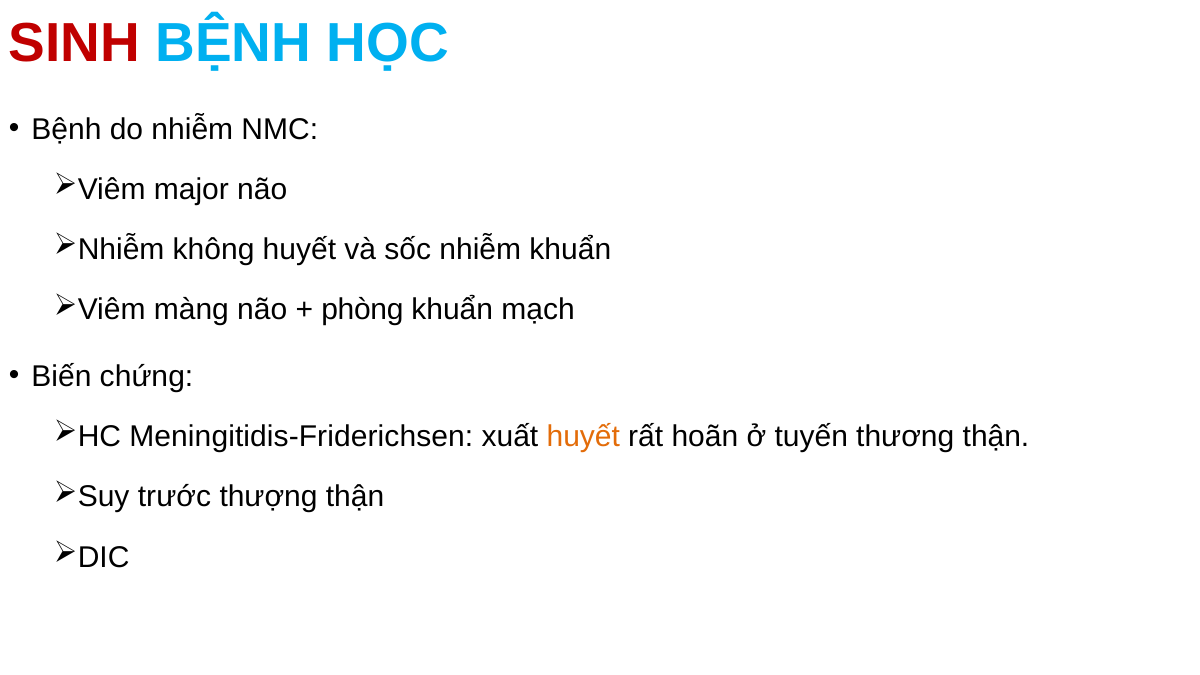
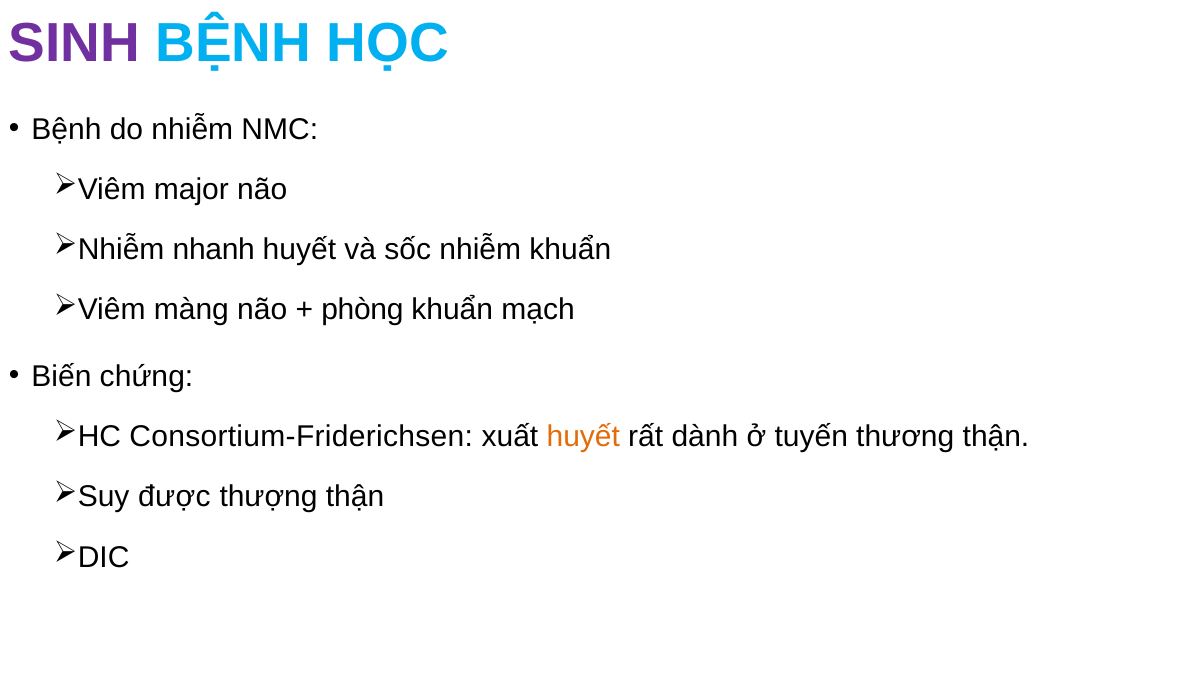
SINH colour: red -> purple
không: không -> nhanh
Meningitidis-Friderichsen: Meningitidis-Friderichsen -> Consortium-Friderichsen
hoãn: hoãn -> dành
trước: trước -> được
